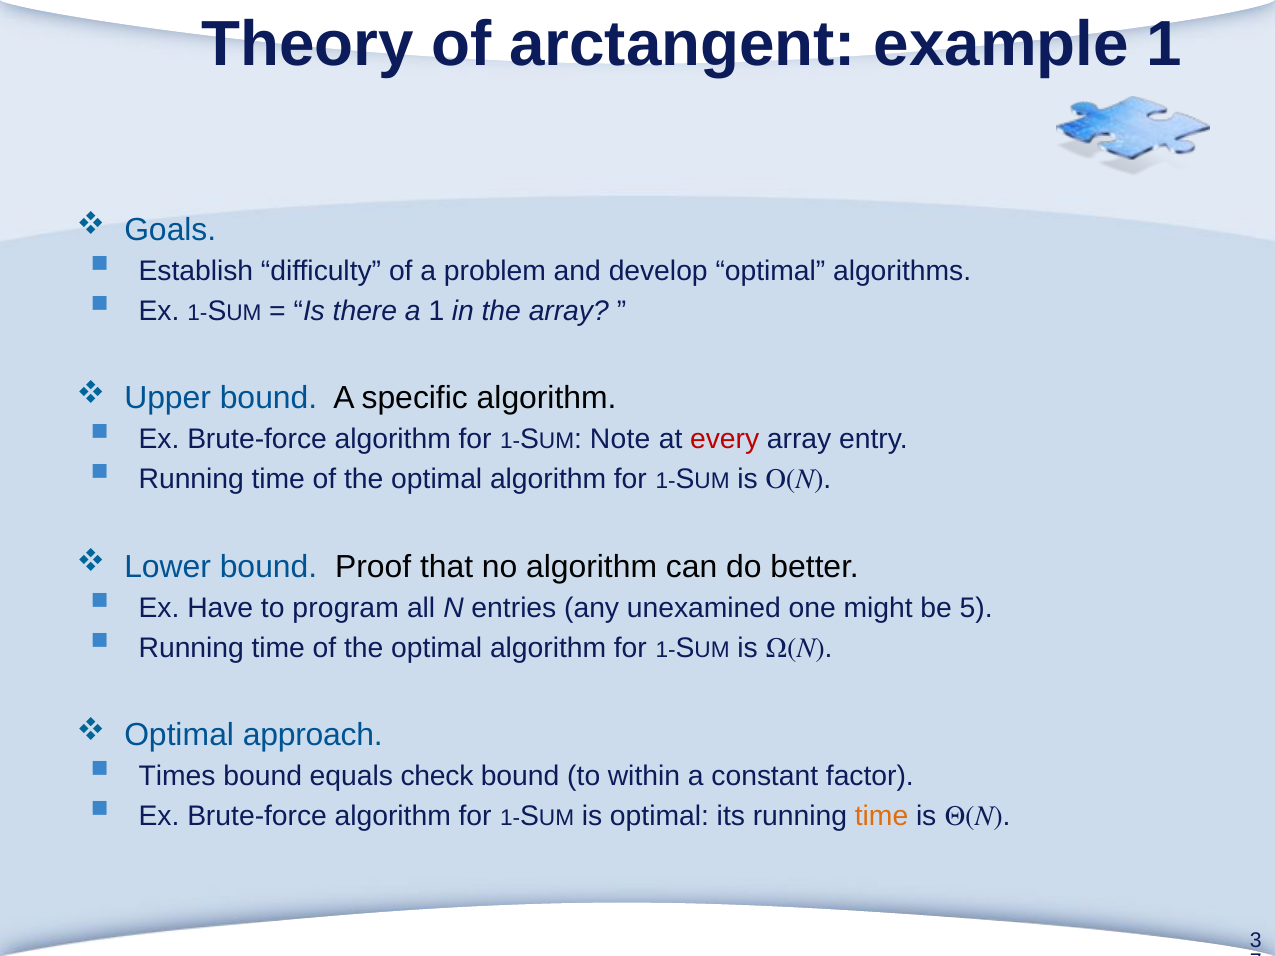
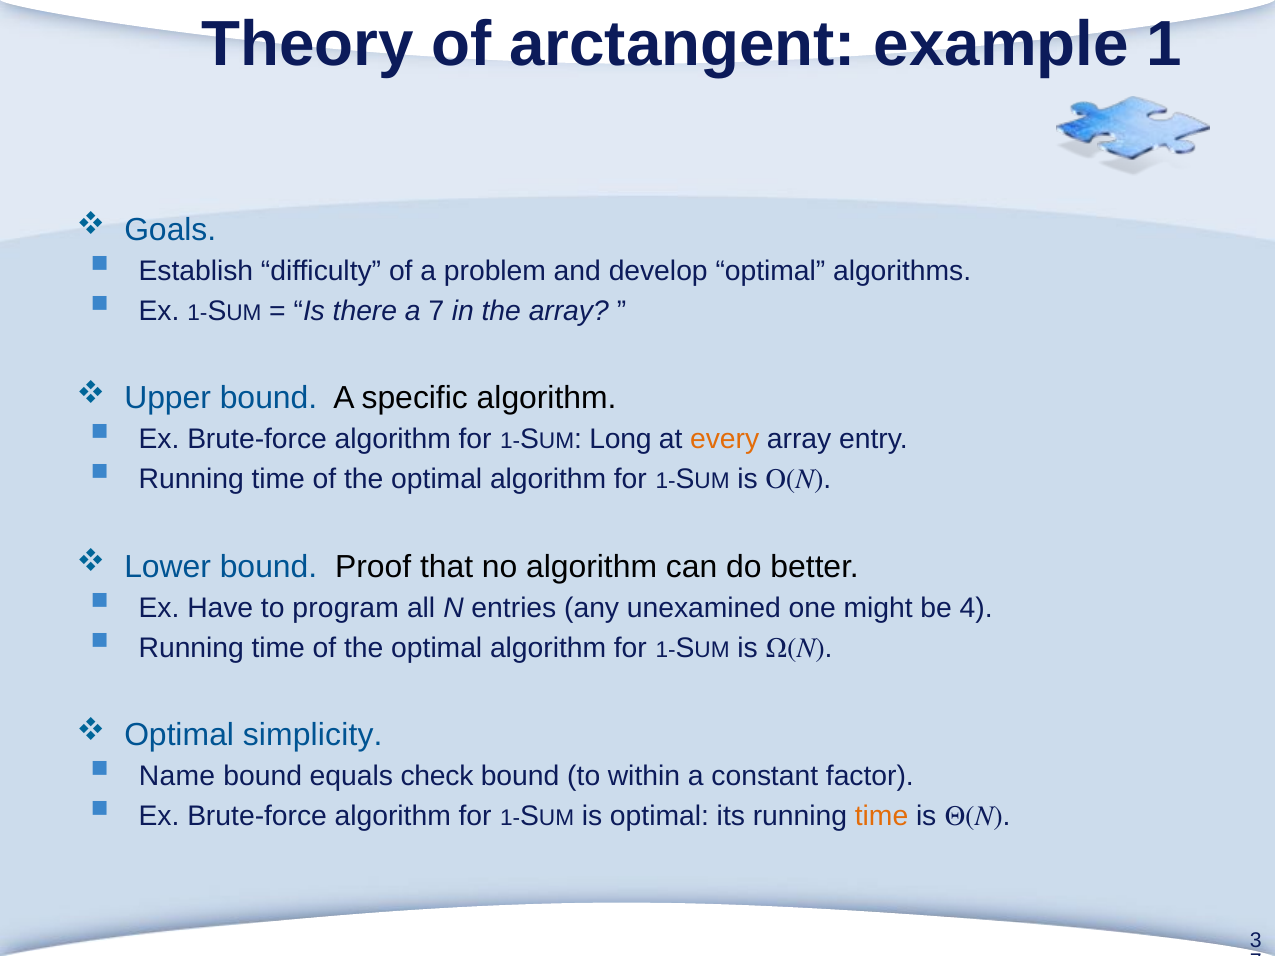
a 1: 1 -> 7
Note: Note -> Long
every colour: red -> orange
5: 5 -> 4
approach: approach -> simplicity
Times: Times -> Name
